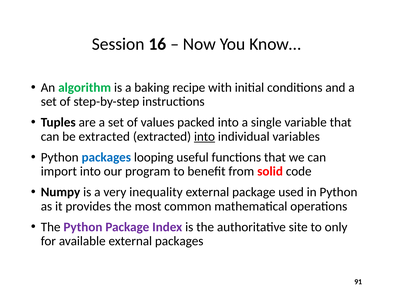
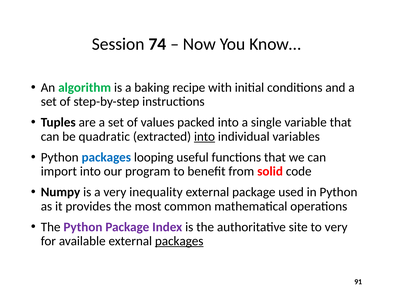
16: 16 -> 74
be extracted: extracted -> quadratic
to only: only -> very
packages at (179, 241) underline: none -> present
